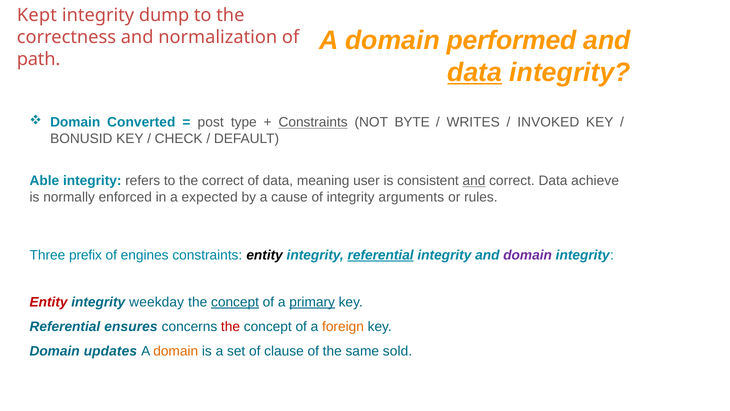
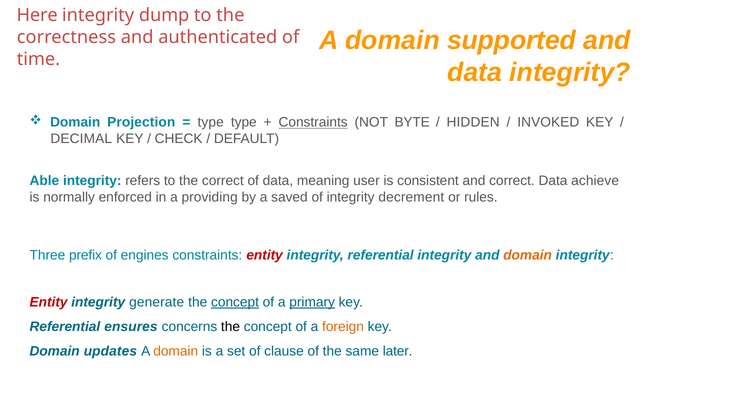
Kept: Kept -> Here
performed: performed -> supported
normalization: normalization -> authenticated
path: path -> time
data at (475, 72) underline: present -> none
Converted: Converted -> Projection
post at (211, 122): post -> type
WRITES: WRITES -> HIDDEN
BONUSID: BONUSID -> DECIMAL
and at (474, 181) underline: present -> none
expected: expected -> providing
cause: cause -> saved
arguments: arguments -> decrement
entity at (265, 255) colour: black -> red
referential at (381, 255) underline: present -> none
domain at (528, 255) colour: purple -> orange
weekday: weekday -> generate
the at (230, 326) colour: red -> black
sold: sold -> later
